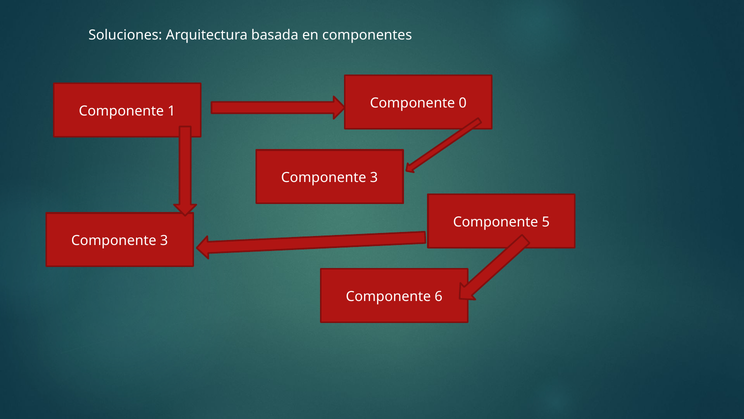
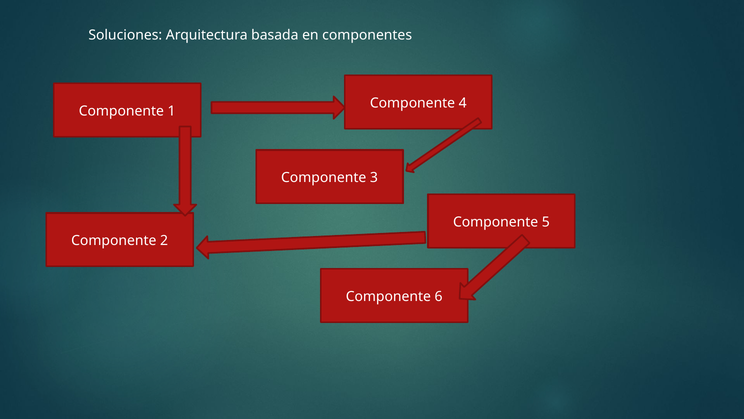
0: 0 -> 4
3 at (164, 240): 3 -> 2
